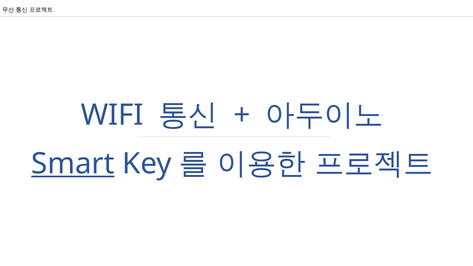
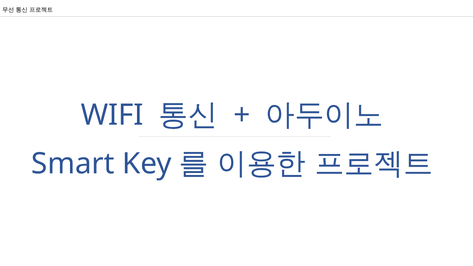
Smart underline: present -> none
